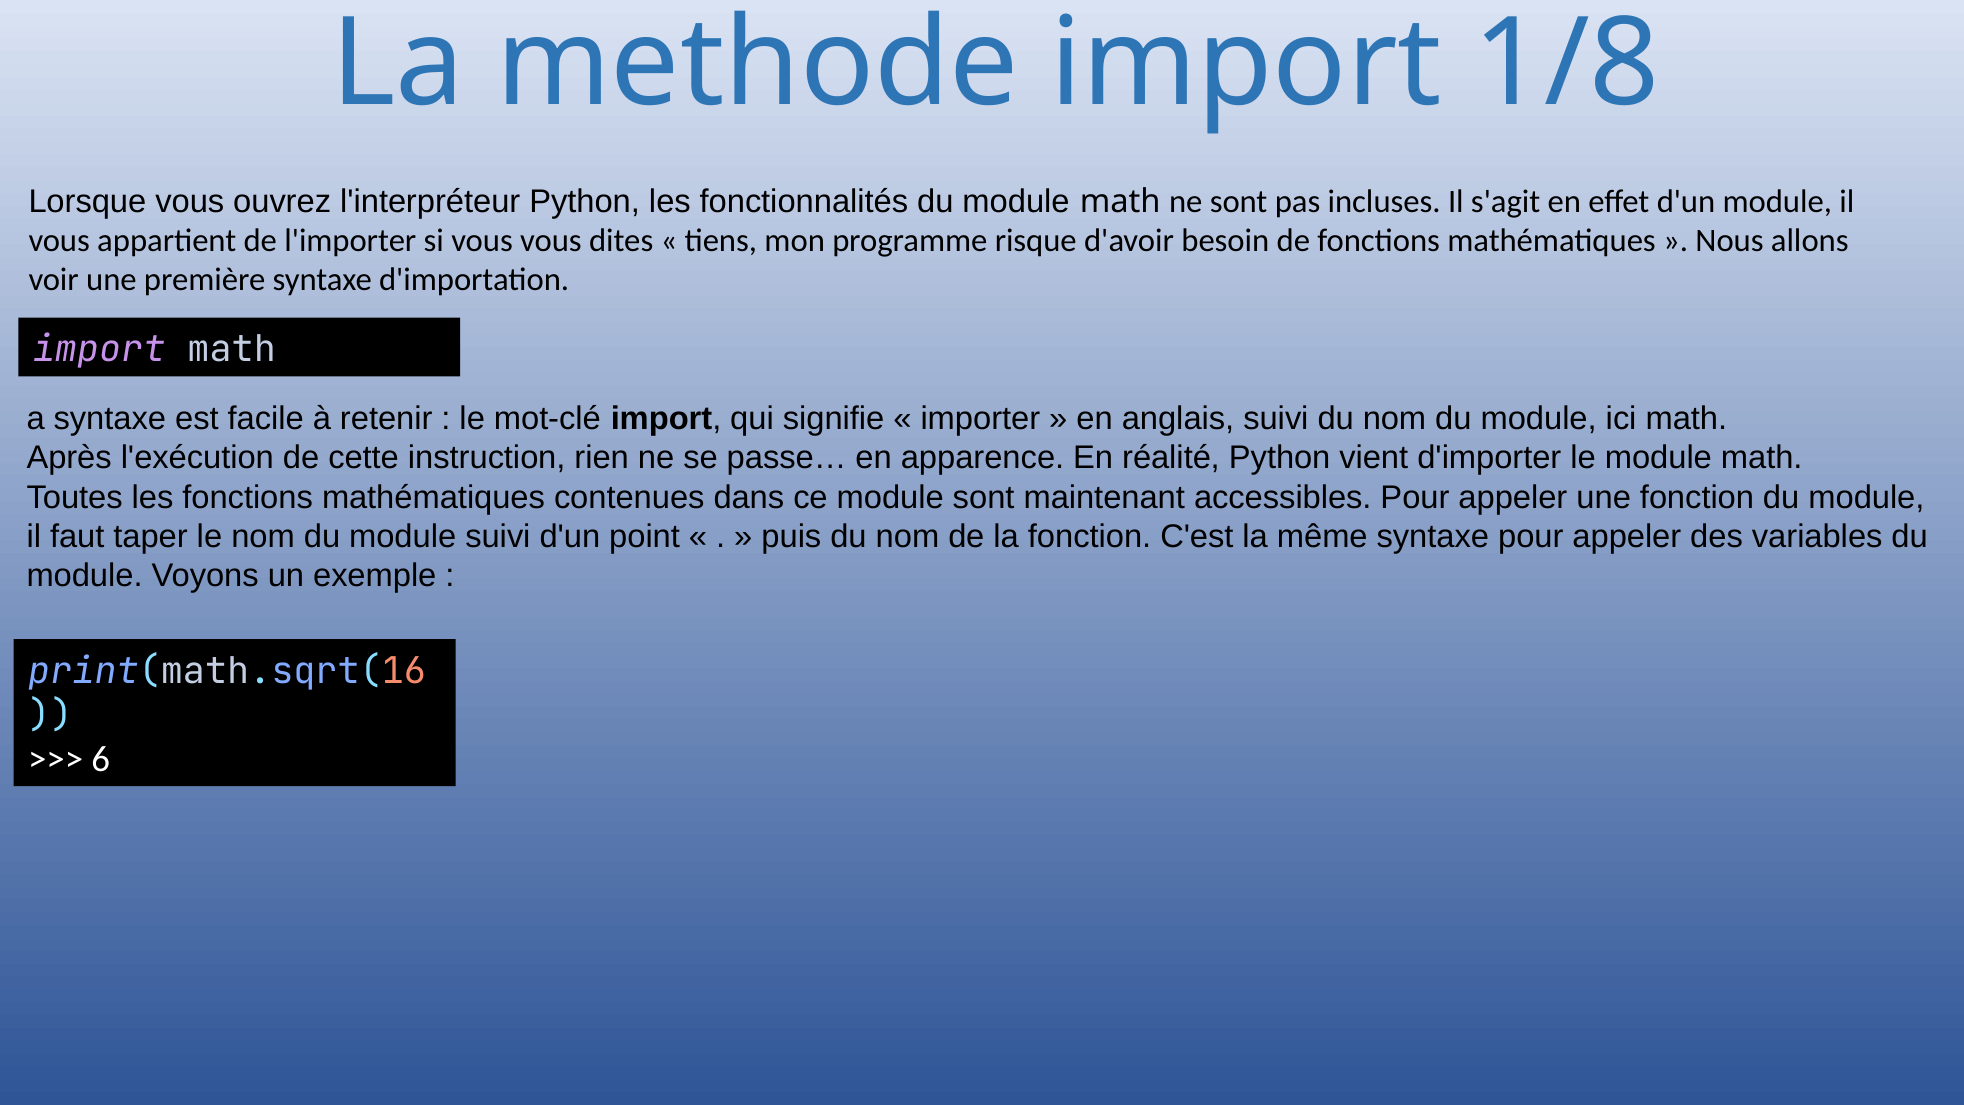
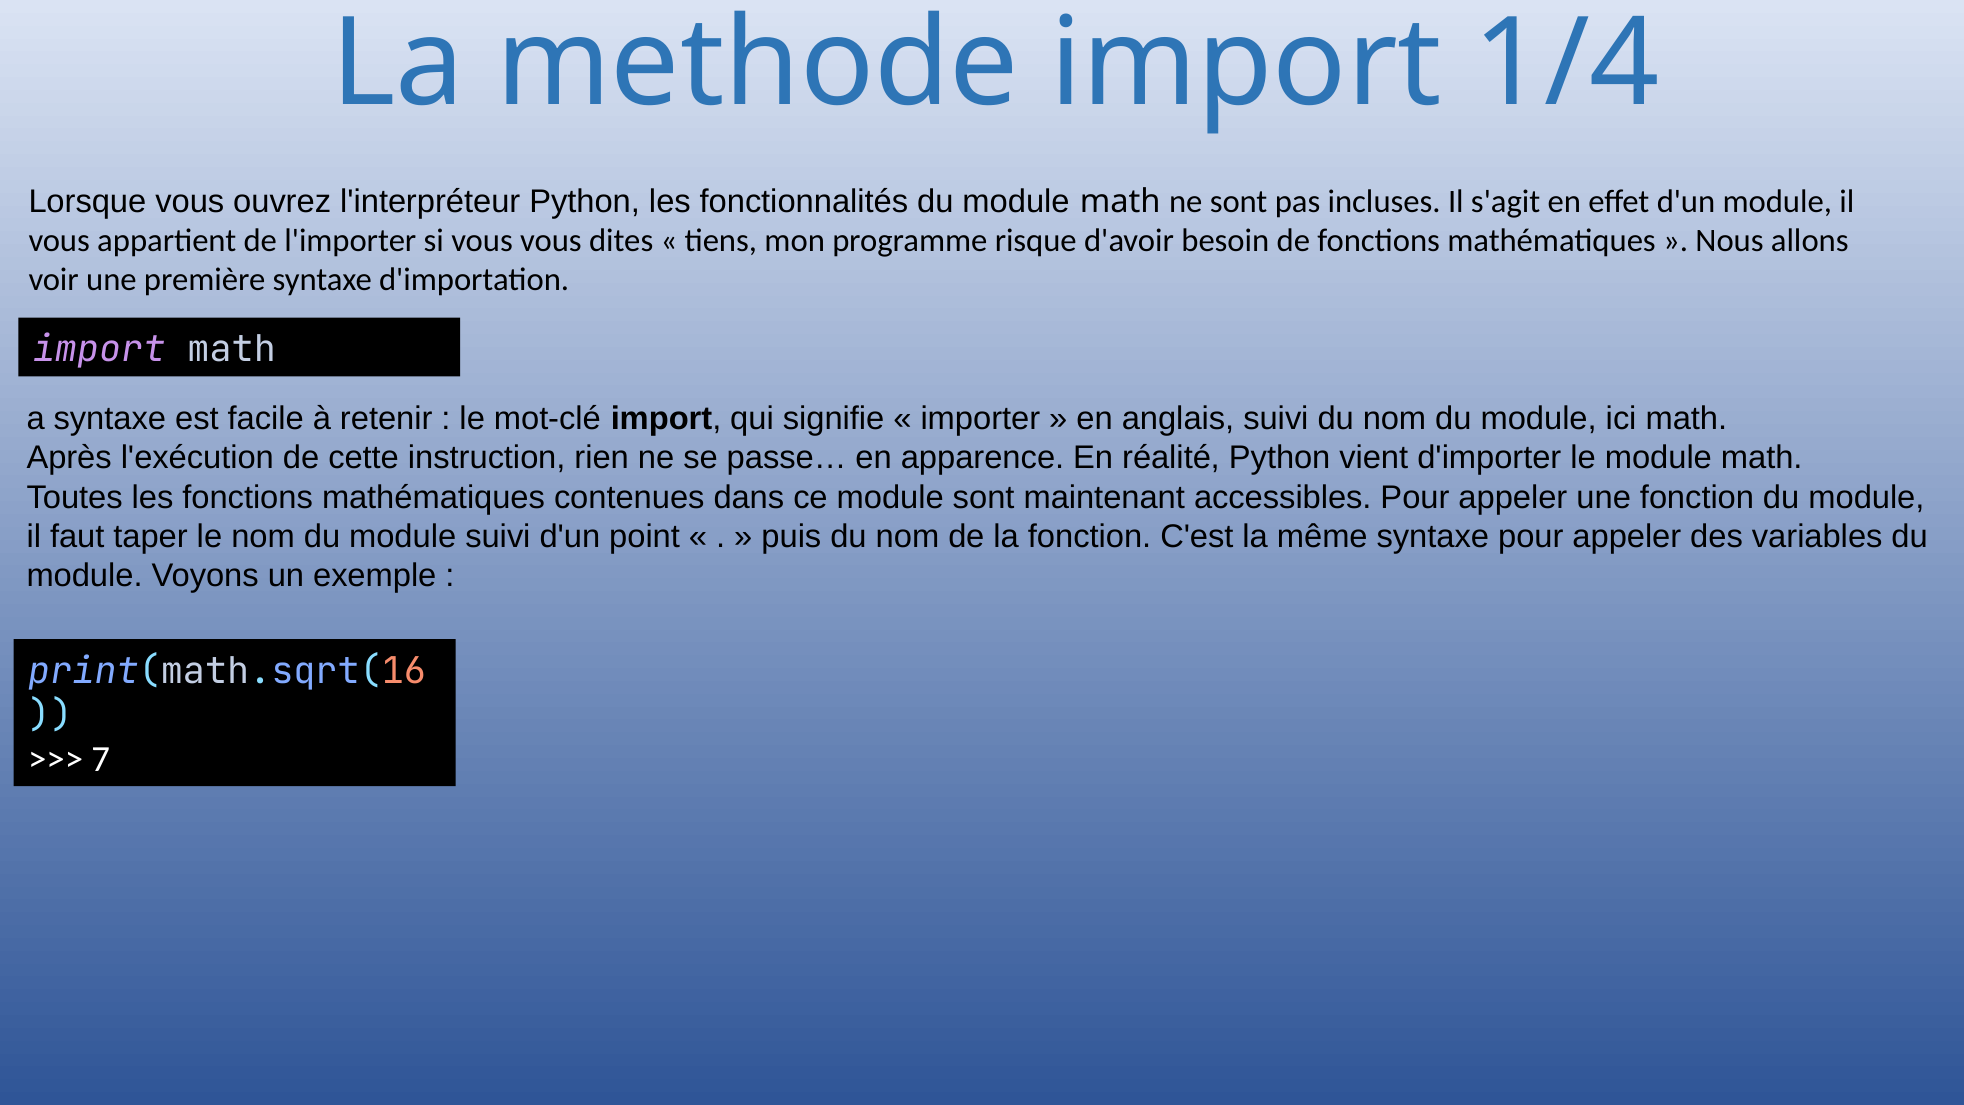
1/8: 1/8 -> 1/4
6: 6 -> 7
